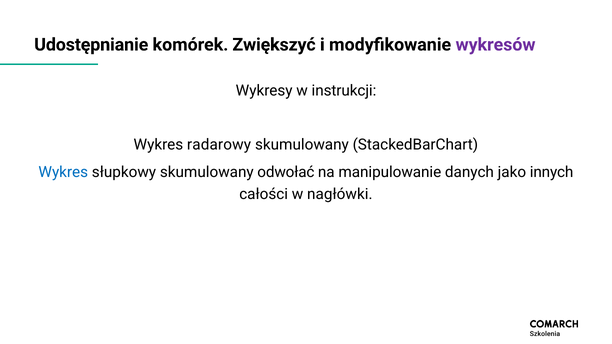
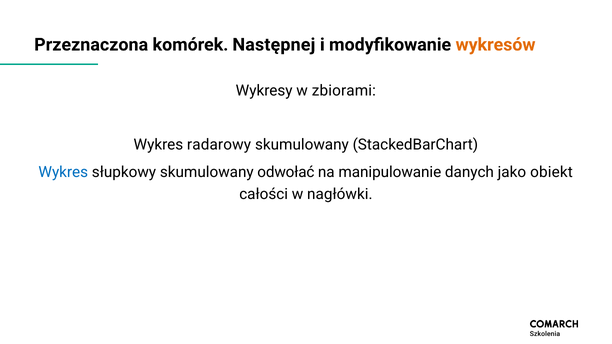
Udostępnianie: Udostępnianie -> Przeznaczona
Zwiększyć: Zwiększyć -> Następnej
wykresów colour: purple -> orange
instrukcji: instrukcji -> zbiorami
innych: innych -> obiekt
